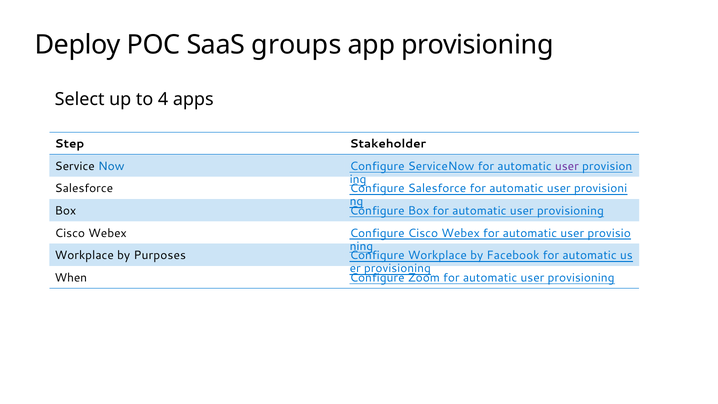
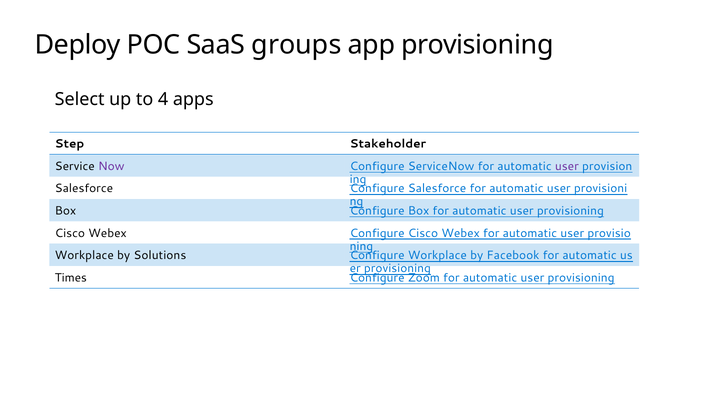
Now colour: blue -> purple
Purposes: Purposes -> Solutions
When: When -> Times
